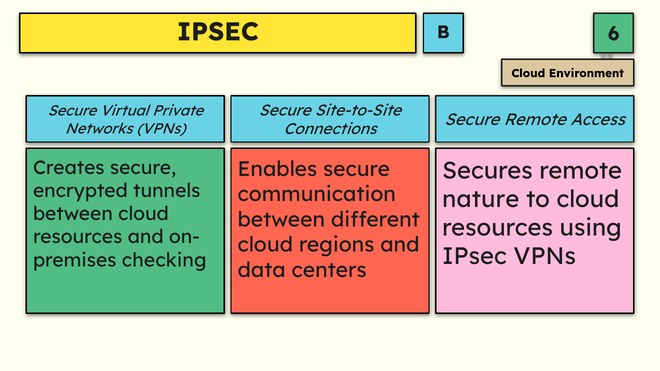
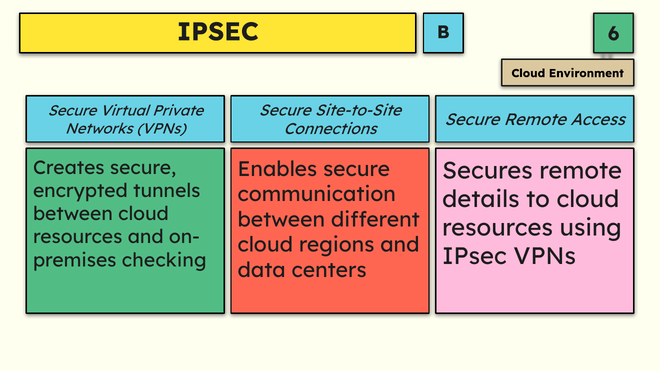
nature: nature -> details
